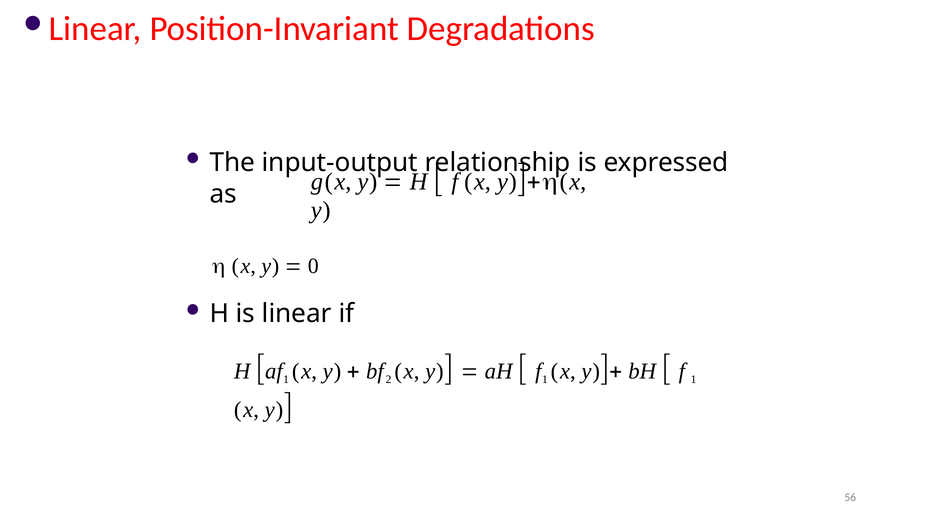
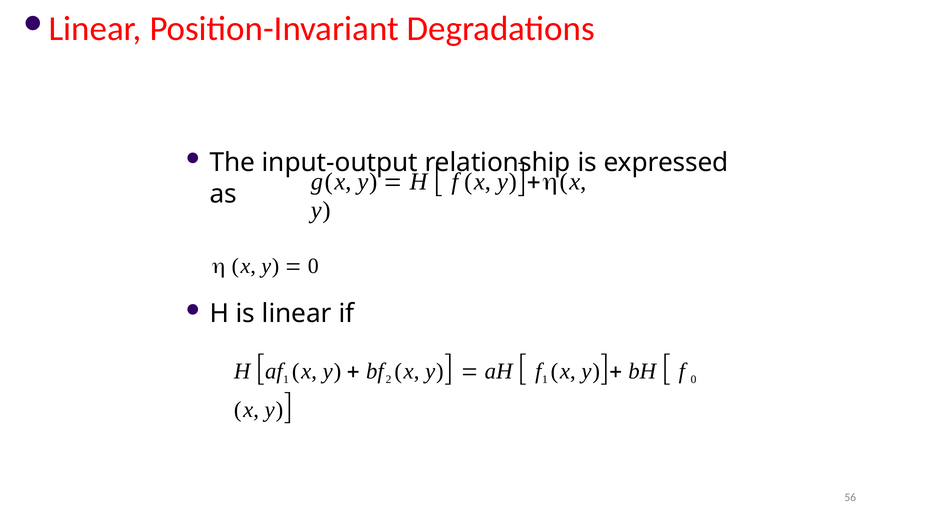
1 at (694, 380): 1 -> 0
